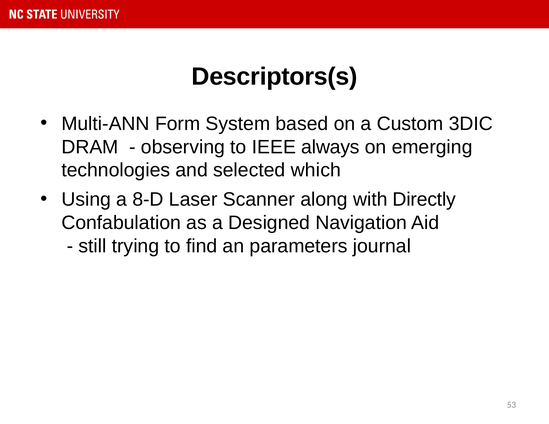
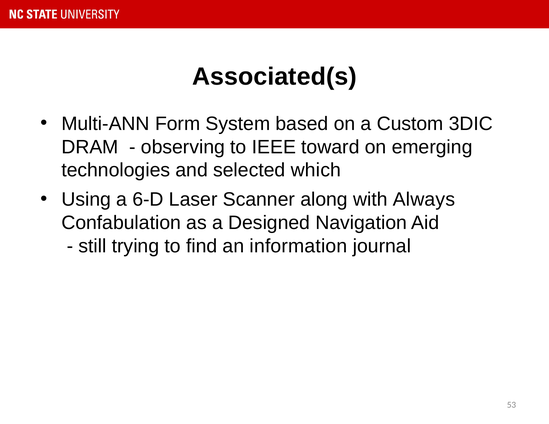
Descriptors(s: Descriptors(s -> Associated(s
always: always -> toward
8-D: 8-D -> 6-D
Directly: Directly -> Always
parameters: parameters -> information
